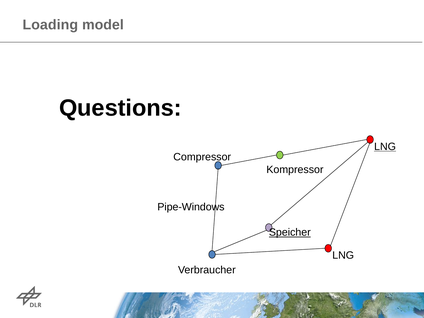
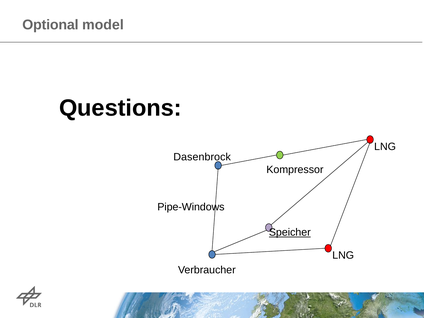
Loading: Loading -> Optional
LNG at (385, 147) underline: present -> none
Compressor: Compressor -> Dasenbrock
